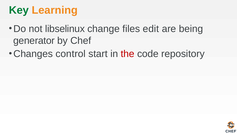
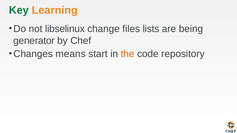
edit: edit -> lists
control: control -> means
the colour: red -> orange
